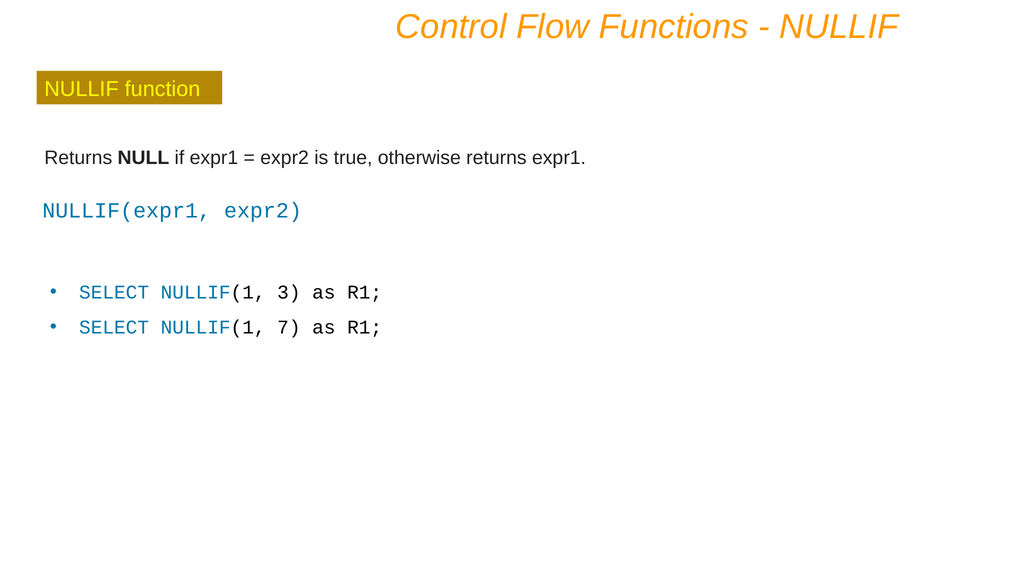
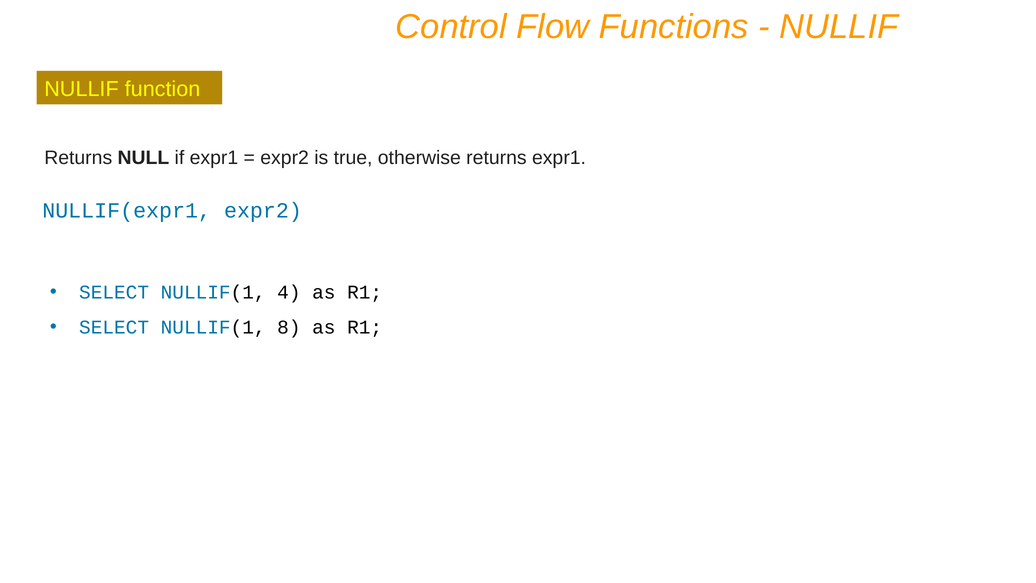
3: 3 -> 4
7: 7 -> 8
